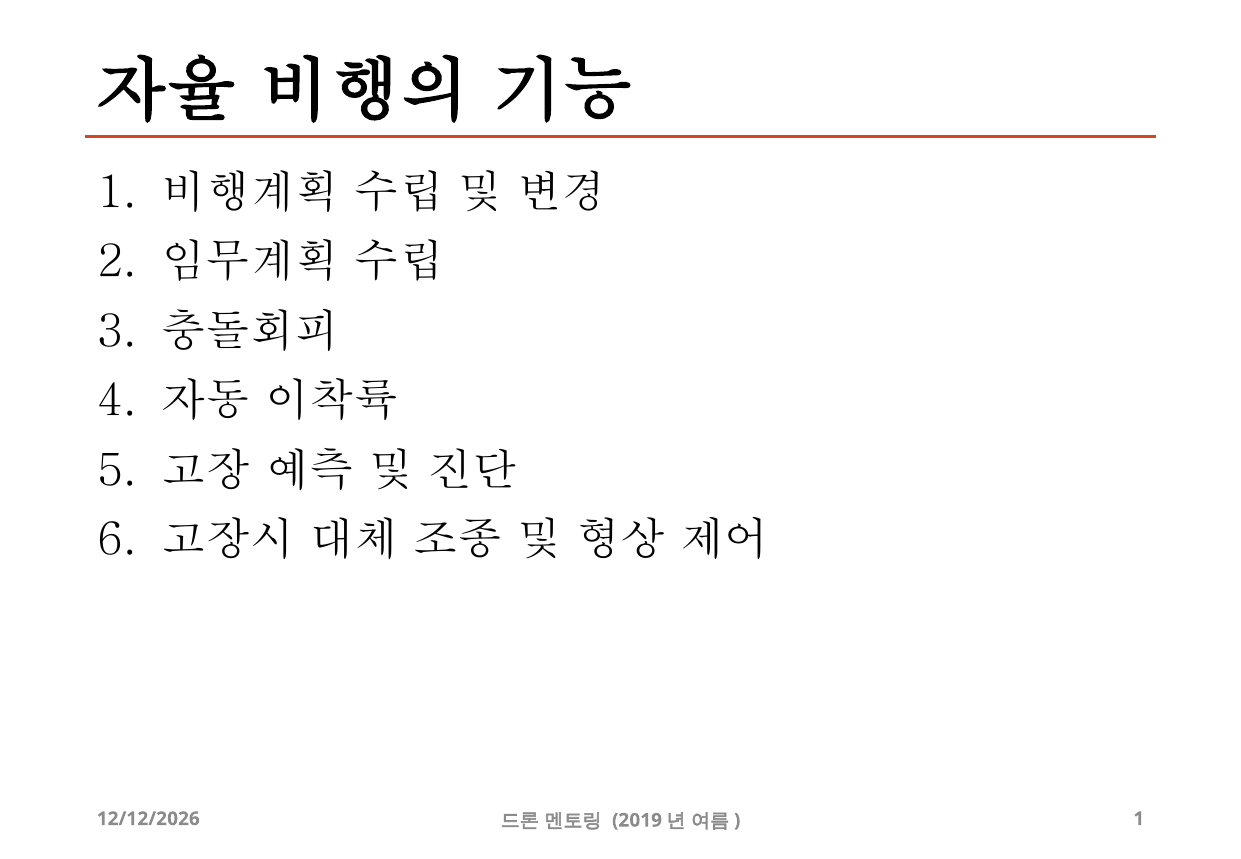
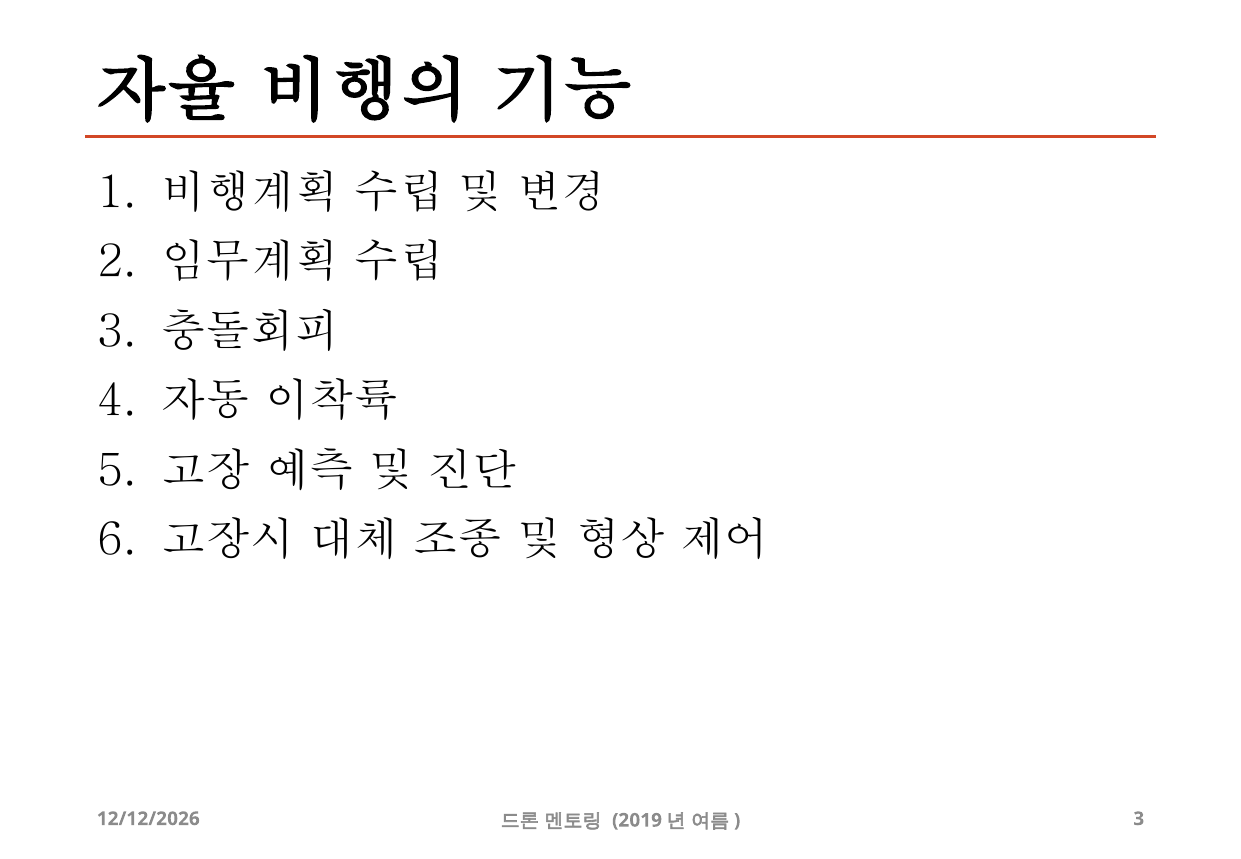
1 at (1139, 819): 1 -> 3
